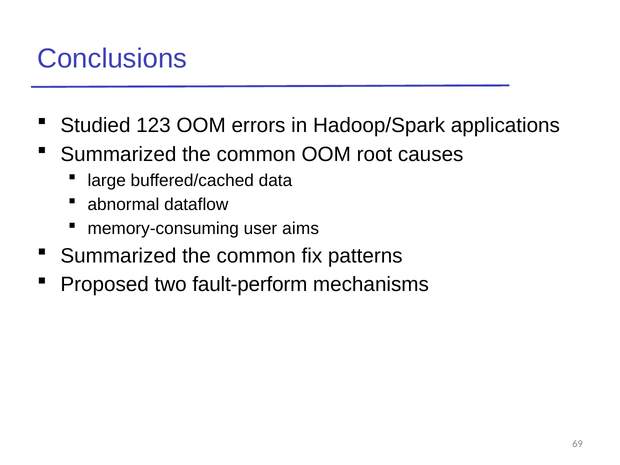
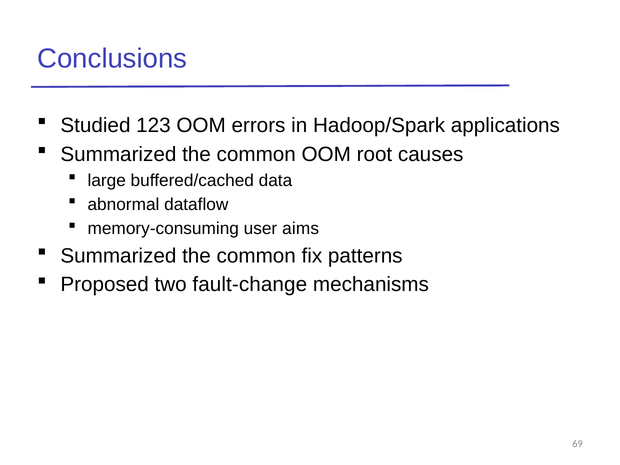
fault-perform: fault-perform -> fault-change
